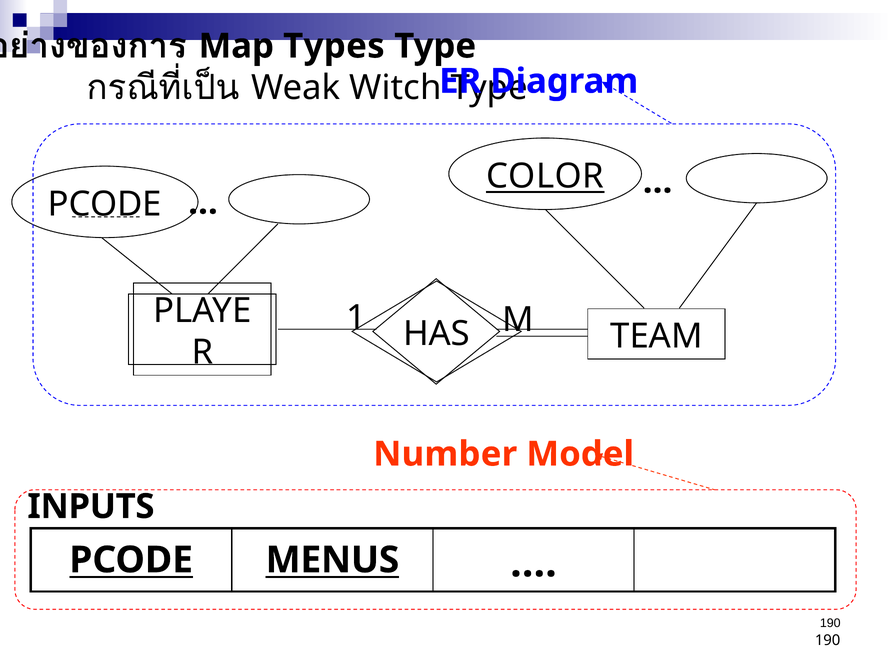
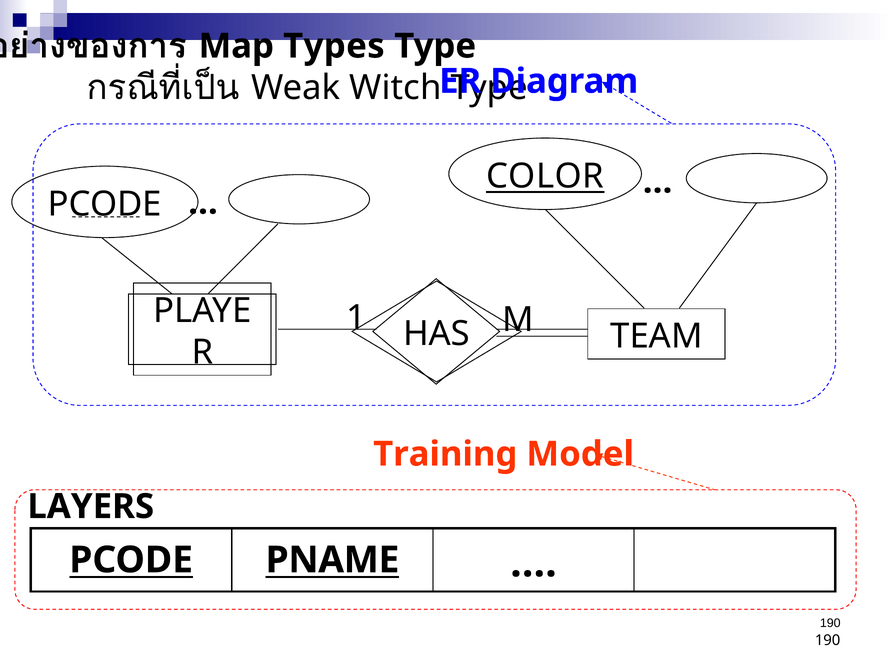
Number: Number -> Training
INPUTS: INPUTS -> LAYERS
MENUS: MENUS -> PNAME
